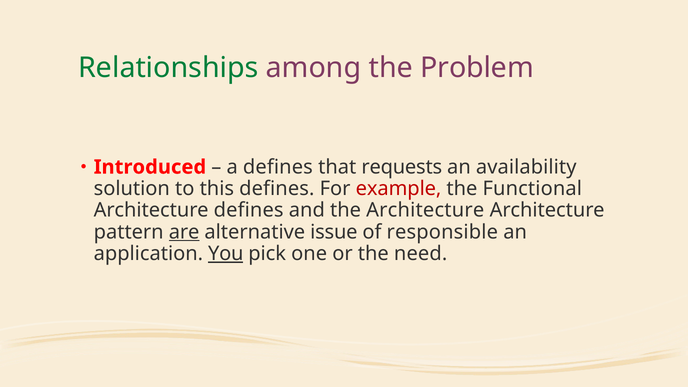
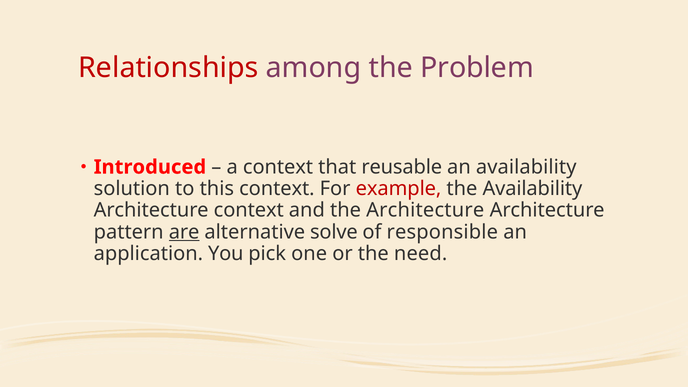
Relationships colour: green -> red
a defines: defines -> context
requests: requests -> reusable
this defines: defines -> context
the Functional: Functional -> Availability
Architecture defines: defines -> context
issue: issue -> solve
You underline: present -> none
